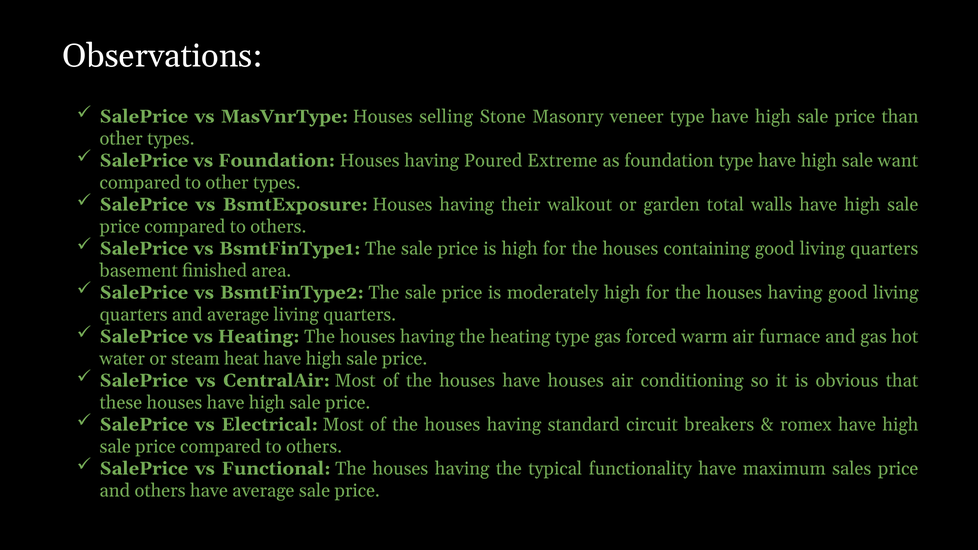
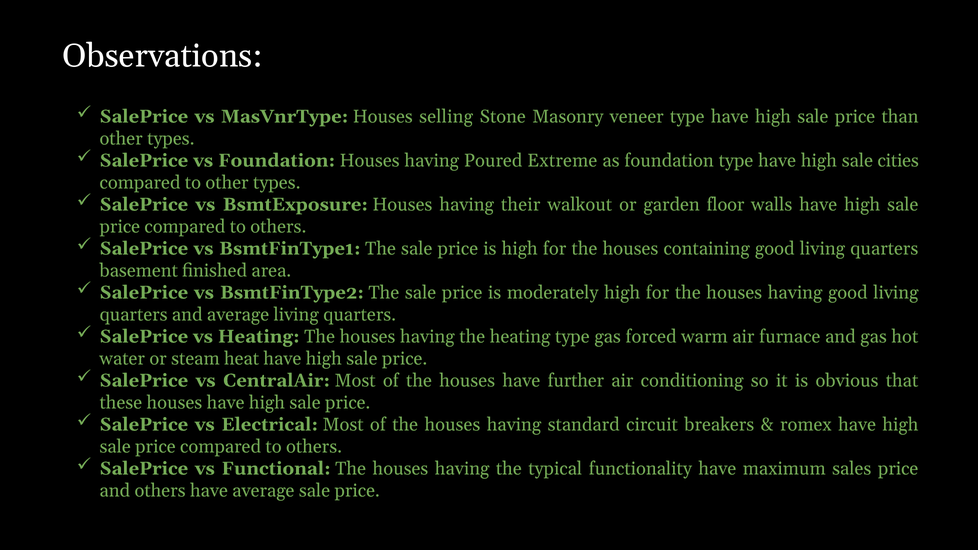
want: want -> cities
total: total -> floor
have houses: houses -> further
